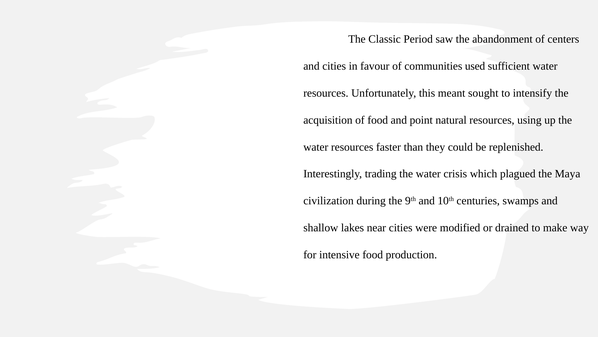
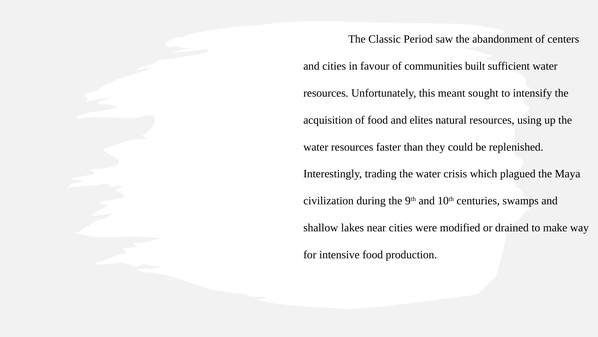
used: used -> built
point: point -> elites
